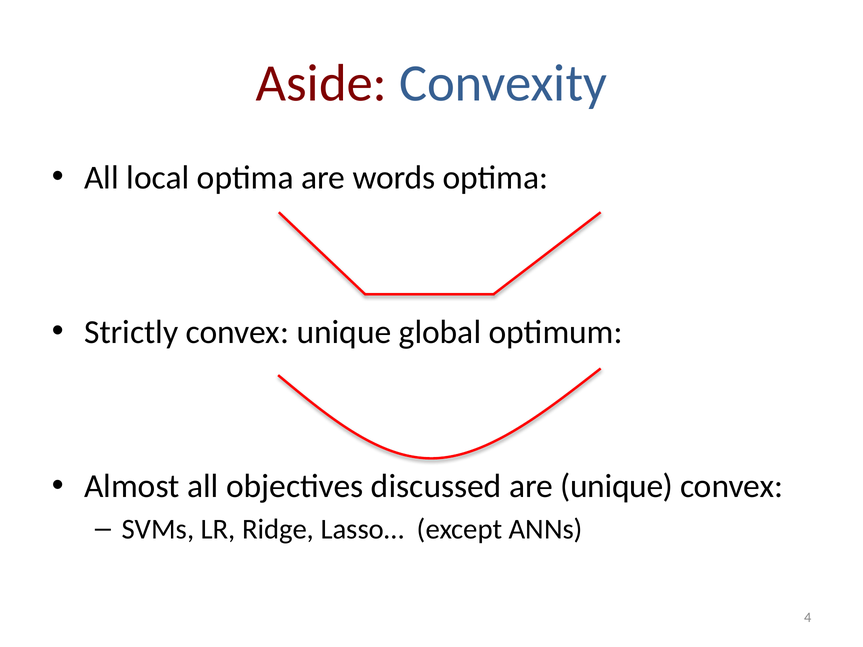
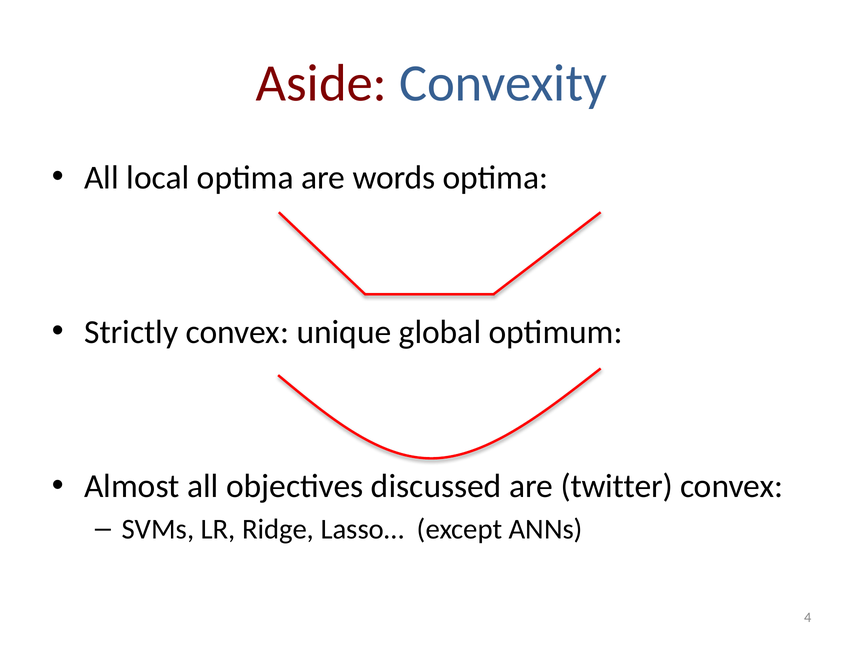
are unique: unique -> twitter
